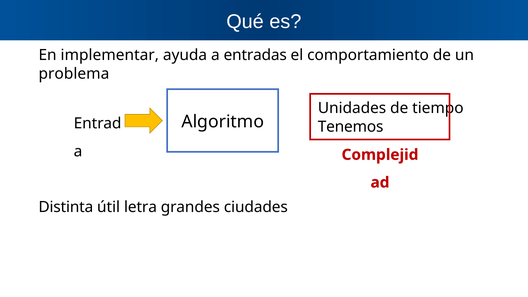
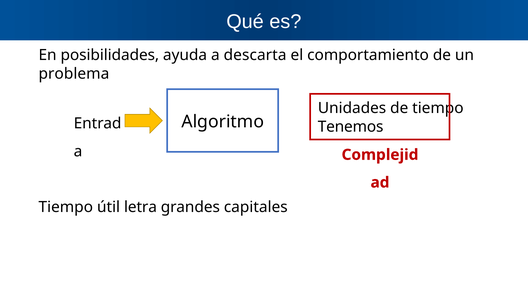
implementar: implementar -> posibilidades
entradas: entradas -> descarta
Distinta at (66, 207): Distinta -> Tiempo
ciudades: ciudades -> capitales
